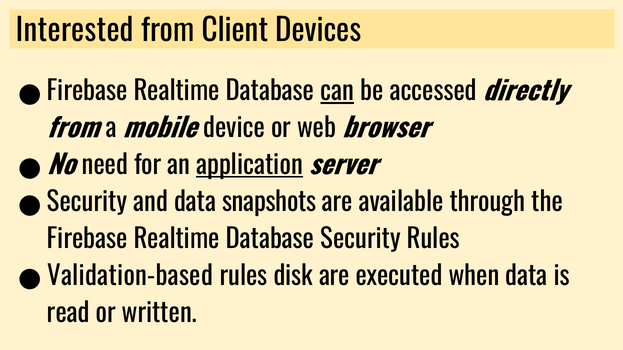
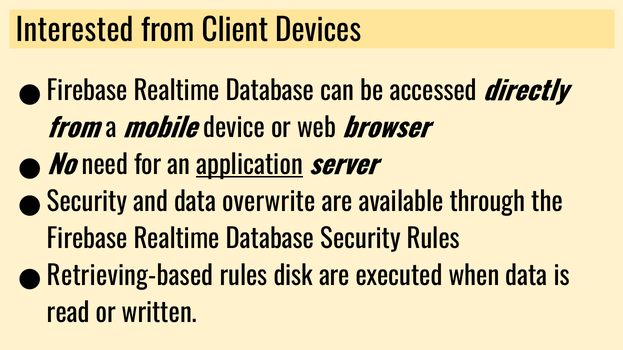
can underline: present -> none
snapshots: snapshots -> overwrite
Validation-based: Validation-based -> Retrieving-based
